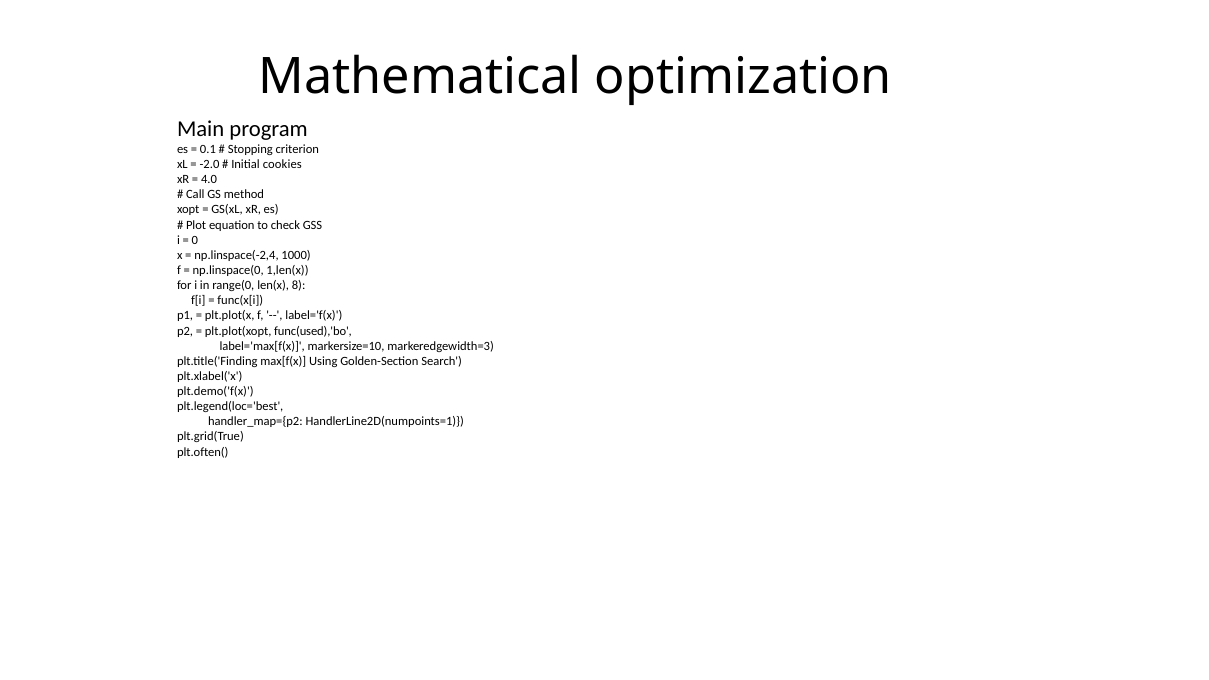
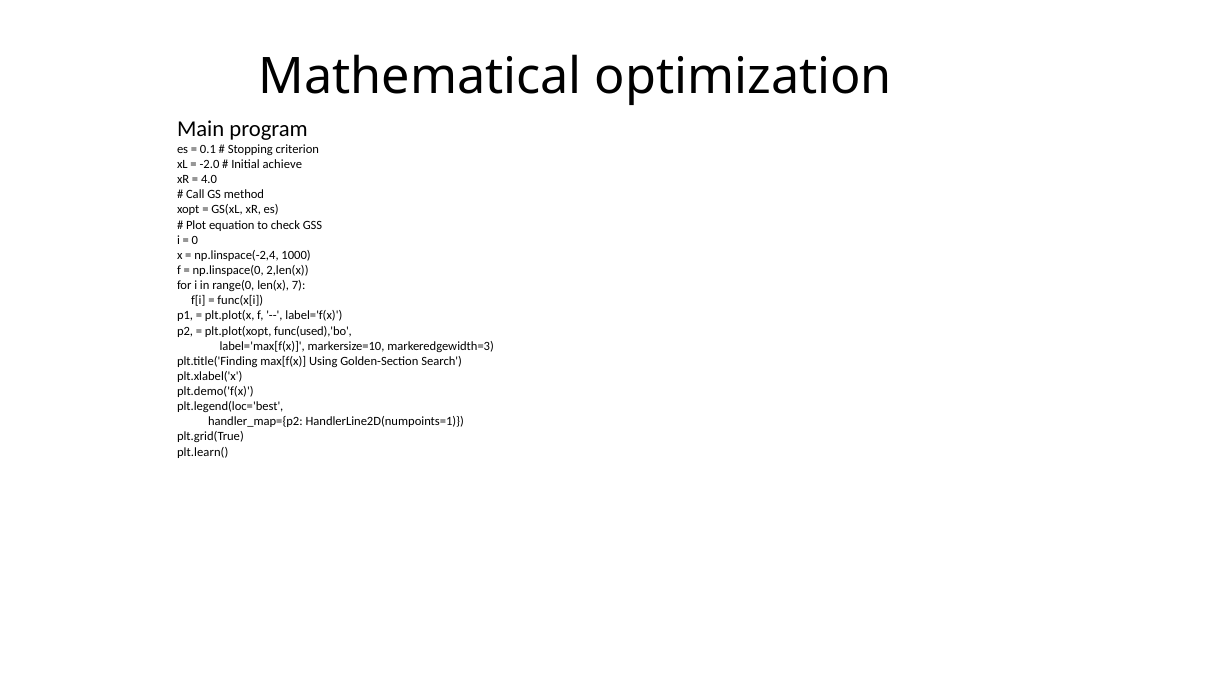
cookies: cookies -> achieve
1,len(x: 1,len(x -> 2,len(x
8: 8 -> 7
plt.often(: plt.often( -> plt.learn(
